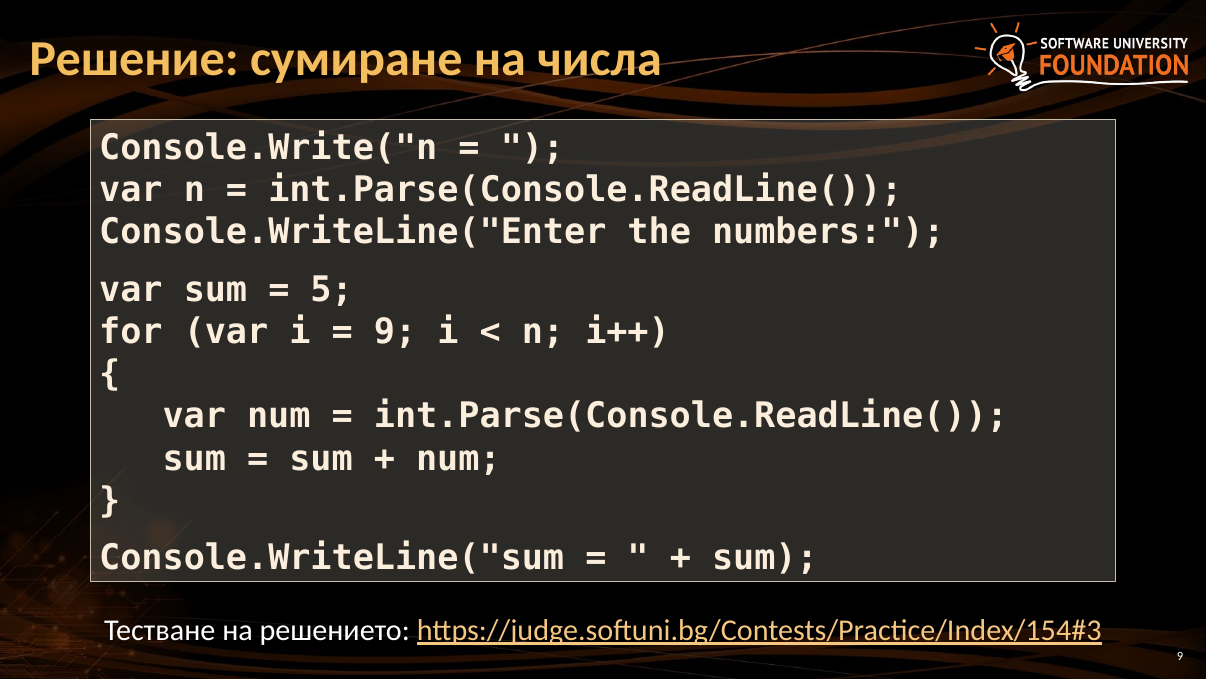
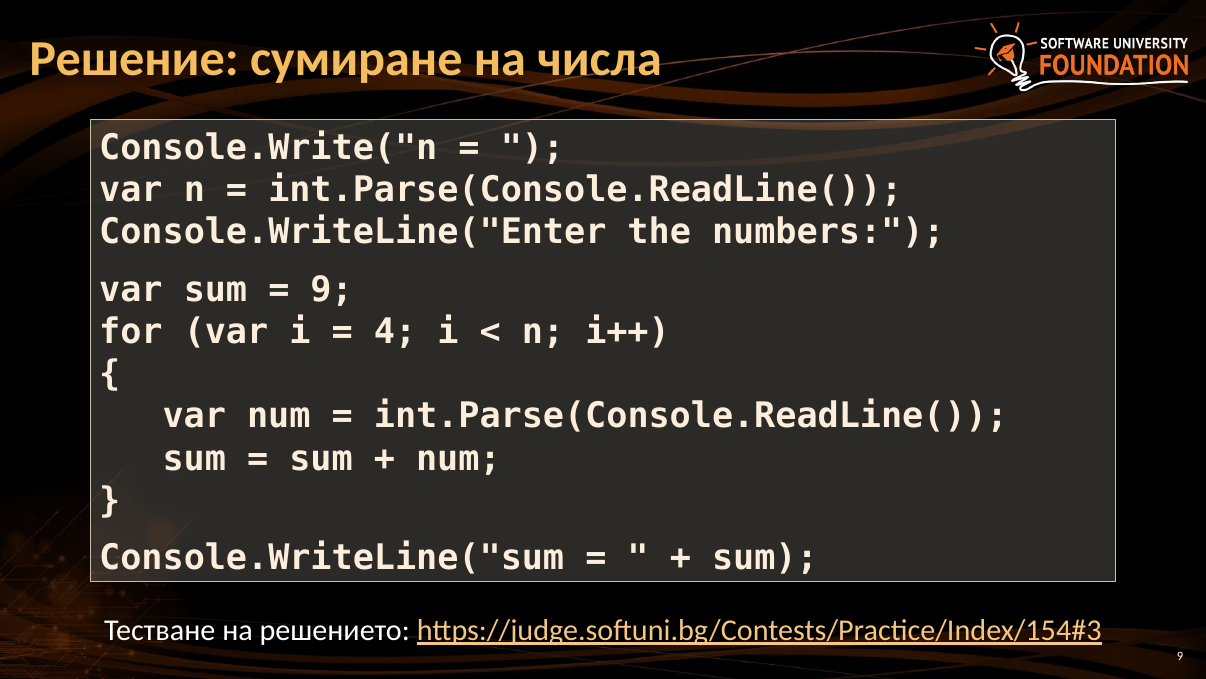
5 at (332, 289): 5 -> 9
9 at (395, 332): 9 -> 4
